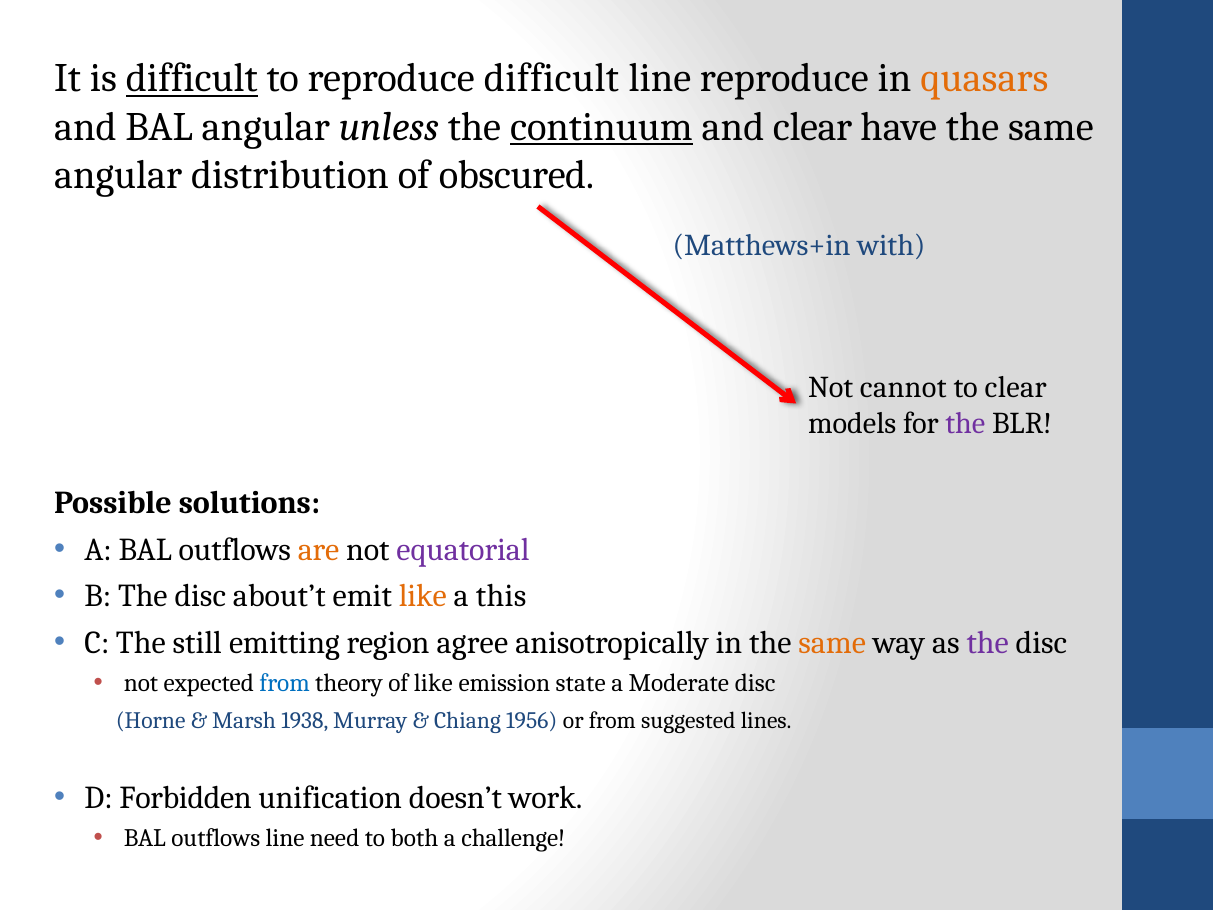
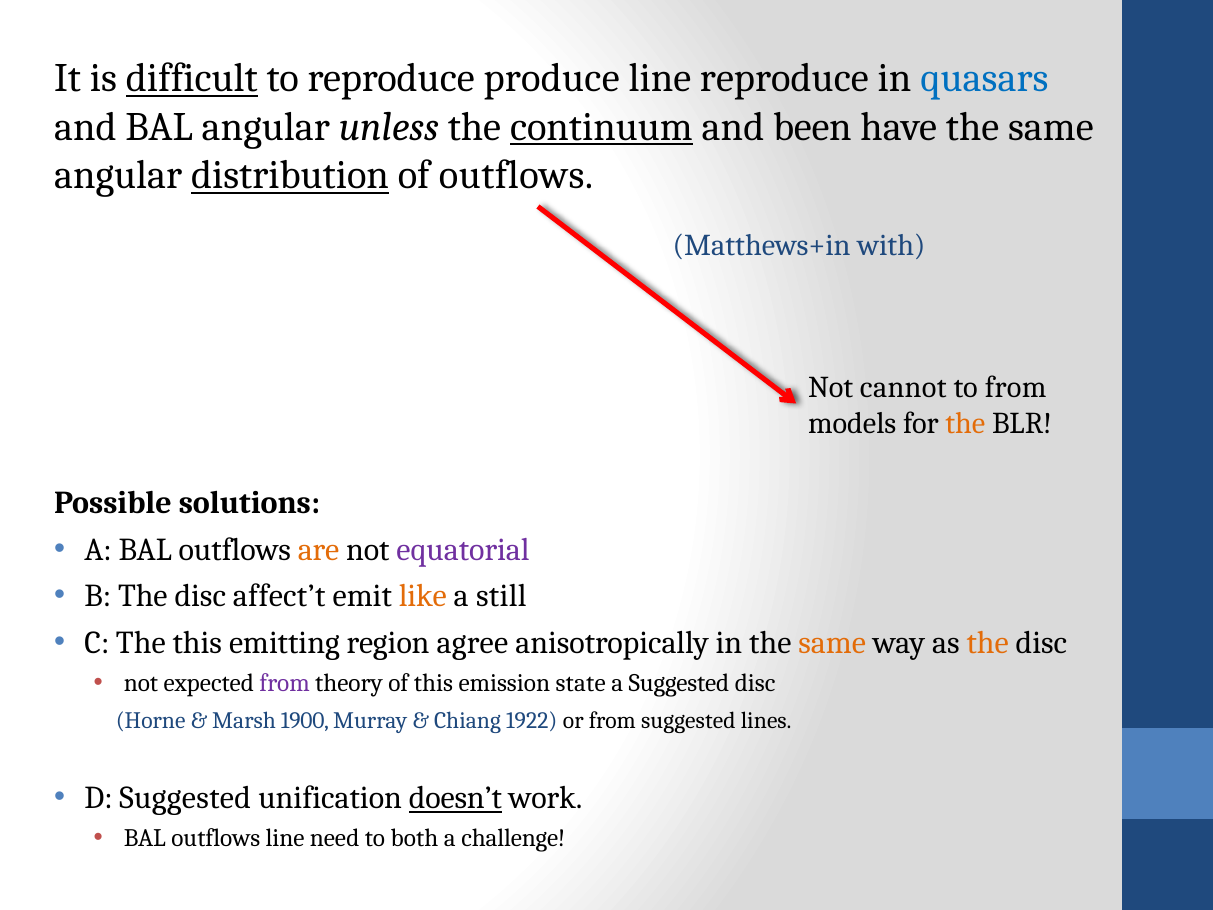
reproduce difficult: difficult -> produce
quasars colour: orange -> blue
and clear: clear -> been
distribution underline: none -> present
of obscured: obscured -> outflows
to clear: clear -> from
the at (965, 424) colour: purple -> orange
about’t: about’t -> affect’t
this: this -> still
The still: still -> this
the at (988, 643) colour: purple -> orange
from at (285, 683) colour: blue -> purple
of like: like -> this
a Moderate: Moderate -> Suggested
1938: 1938 -> 1900
1956: 1956 -> 1922
D Forbidden: Forbidden -> Suggested
doesn’t underline: none -> present
